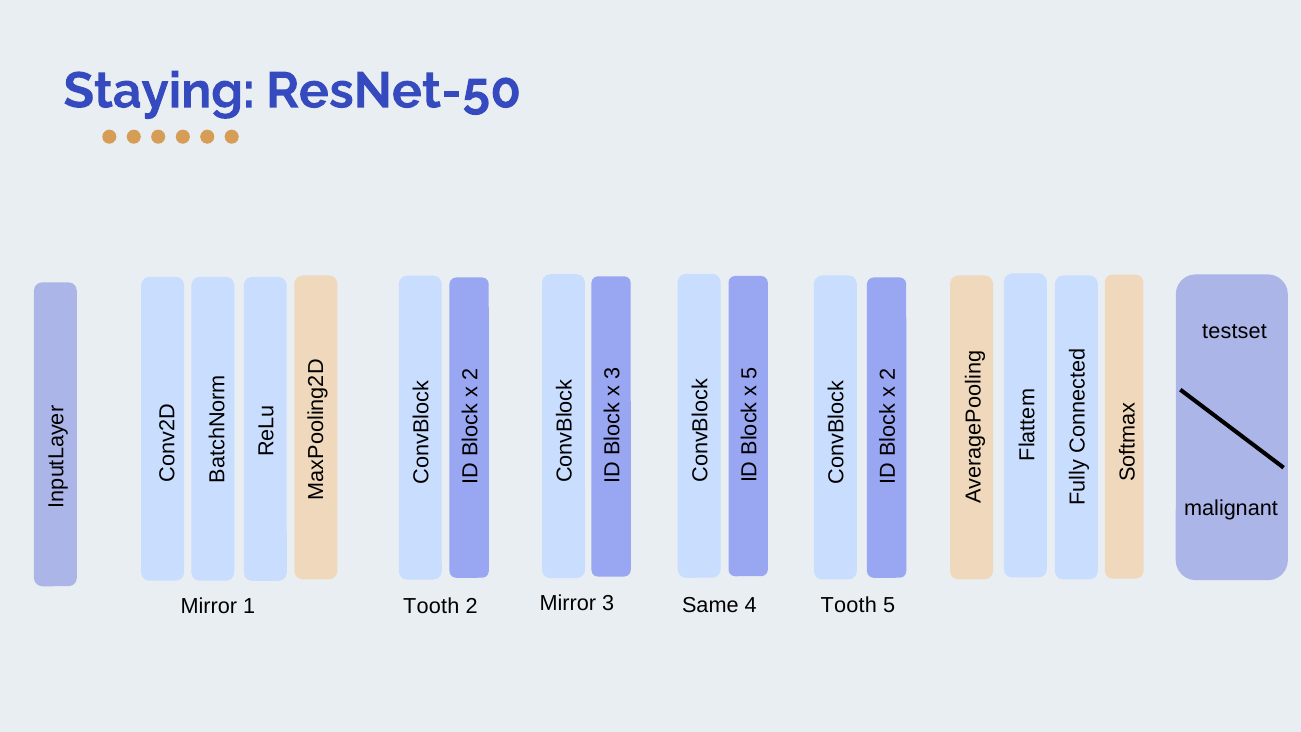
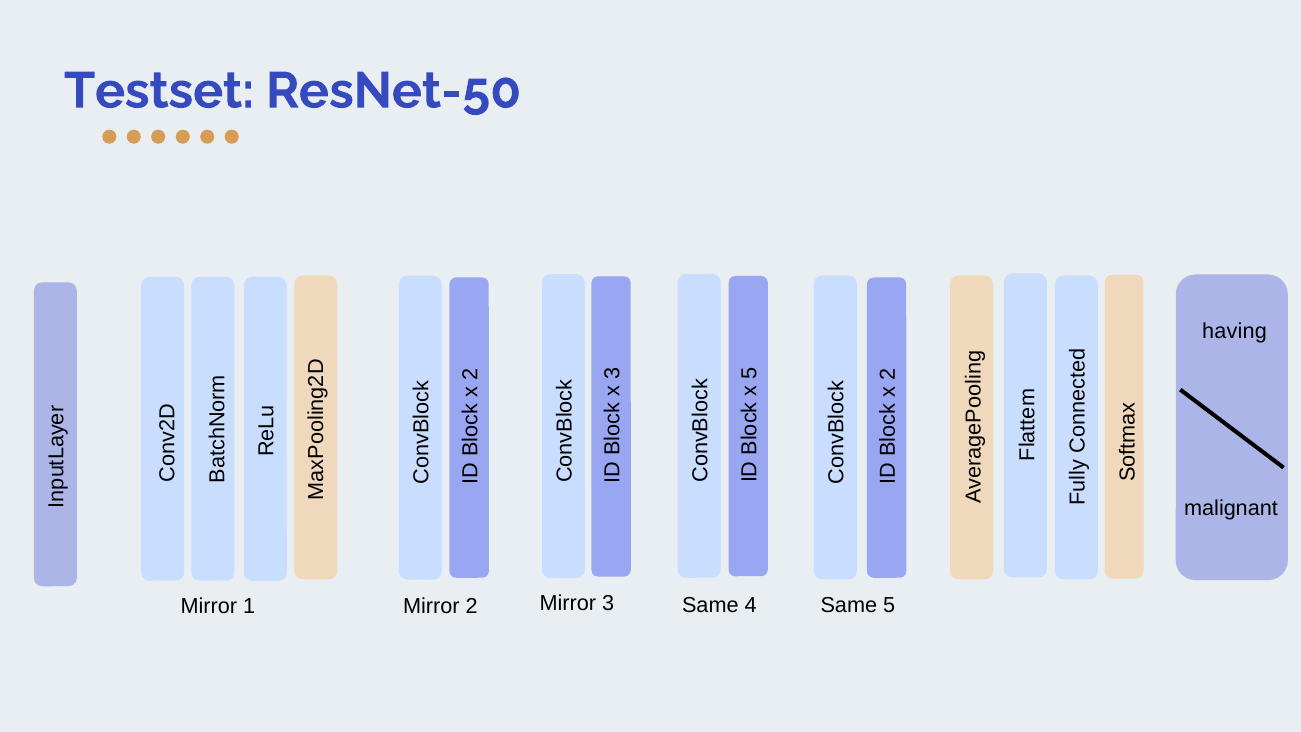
Staying: Staying -> Testset
testset: testset -> having
1 Tooth: Tooth -> Mirror
4 Tooth: Tooth -> Same
